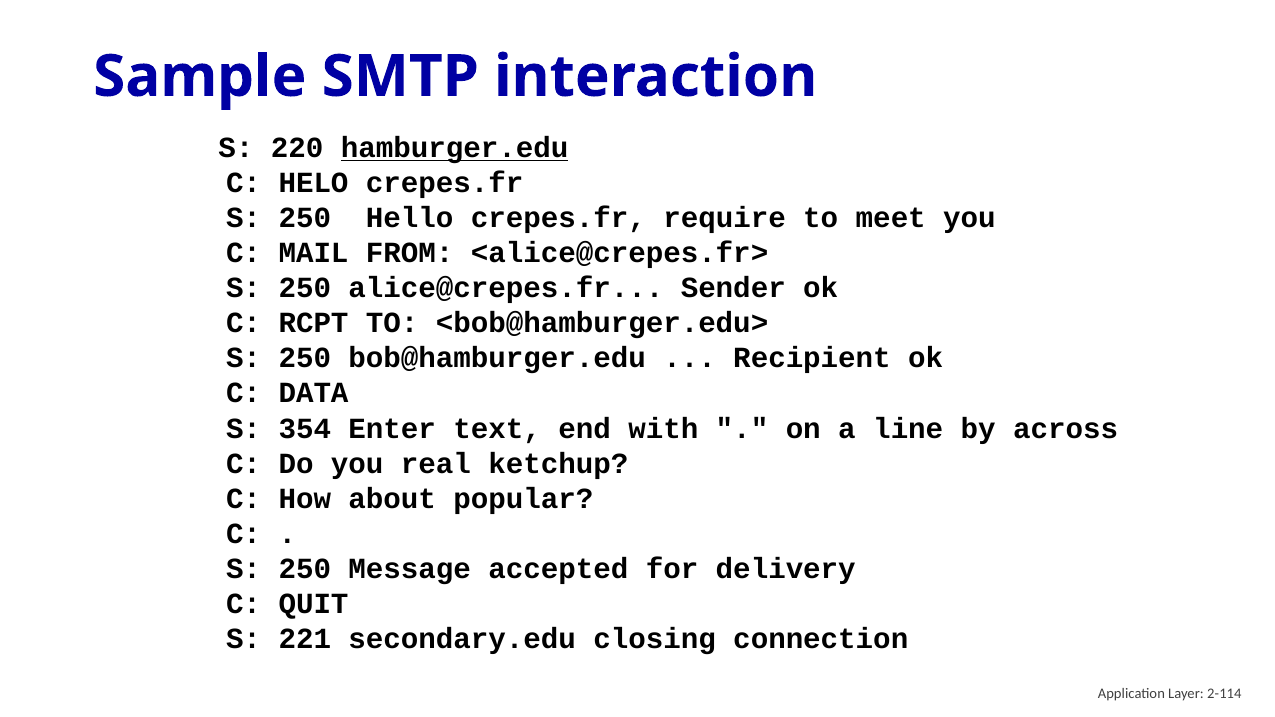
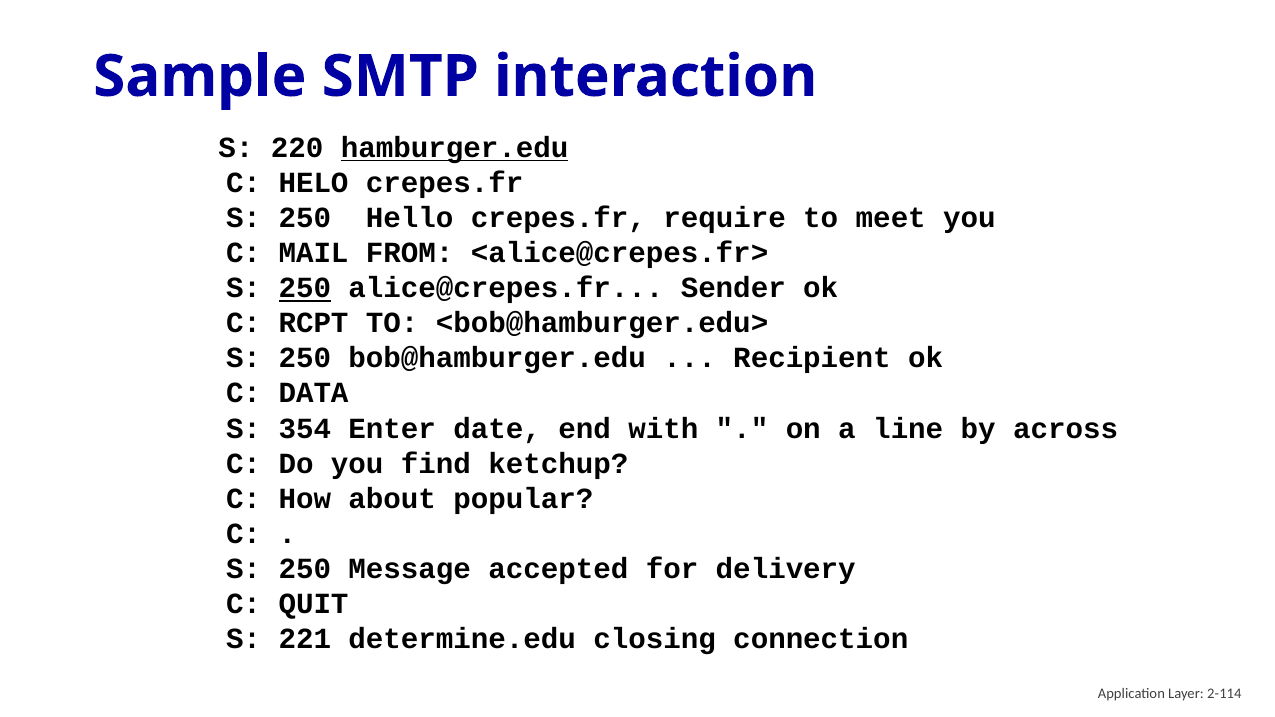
250 at (305, 288) underline: none -> present
text: text -> date
real: real -> find
secondary.edu: secondary.edu -> determine.edu
